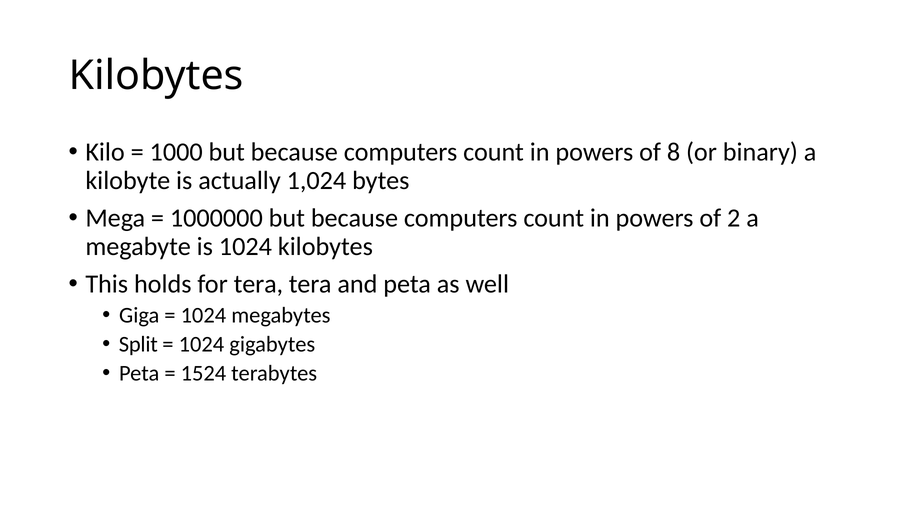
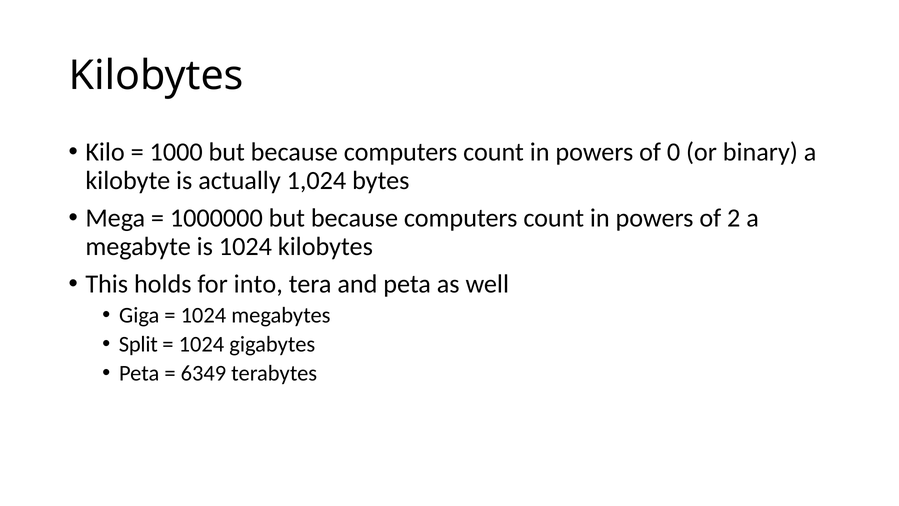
8: 8 -> 0
for tera: tera -> into
1524: 1524 -> 6349
